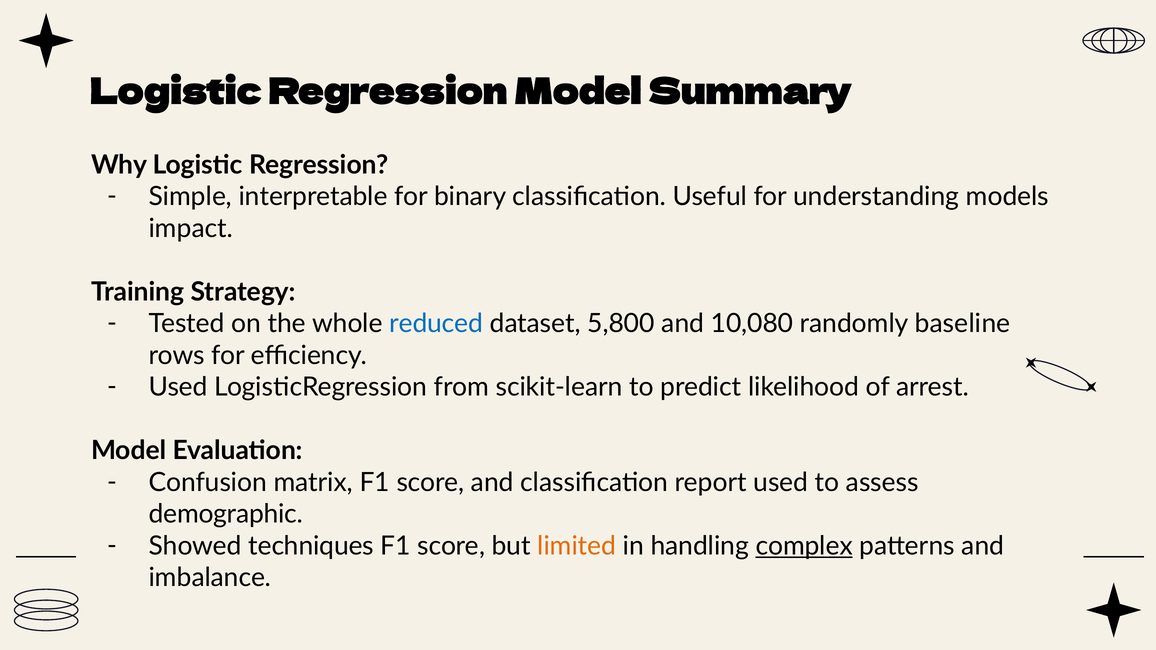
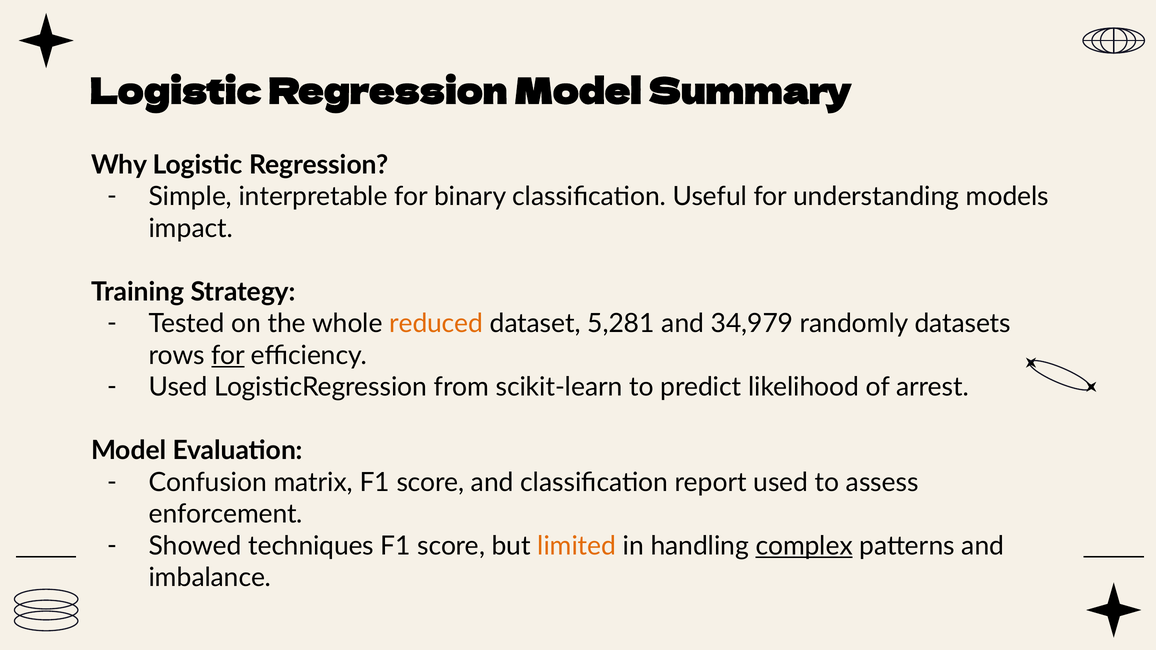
reduced colour: blue -> orange
5,800: 5,800 -> 5,281
10,080: 10,080 -> 34,979
baseline: baseline -> datasets
for at (228, 356) underline: none -> present
demographic: demographic -> enforcement
